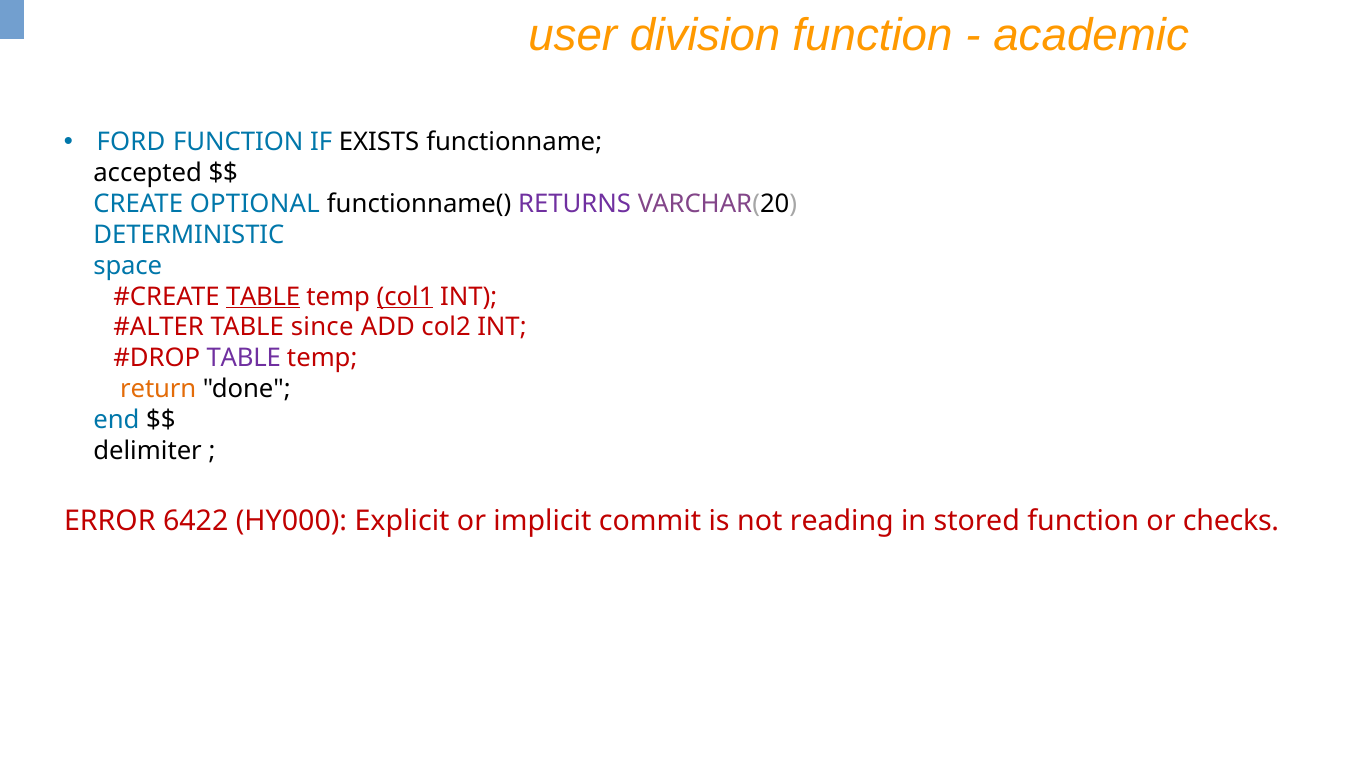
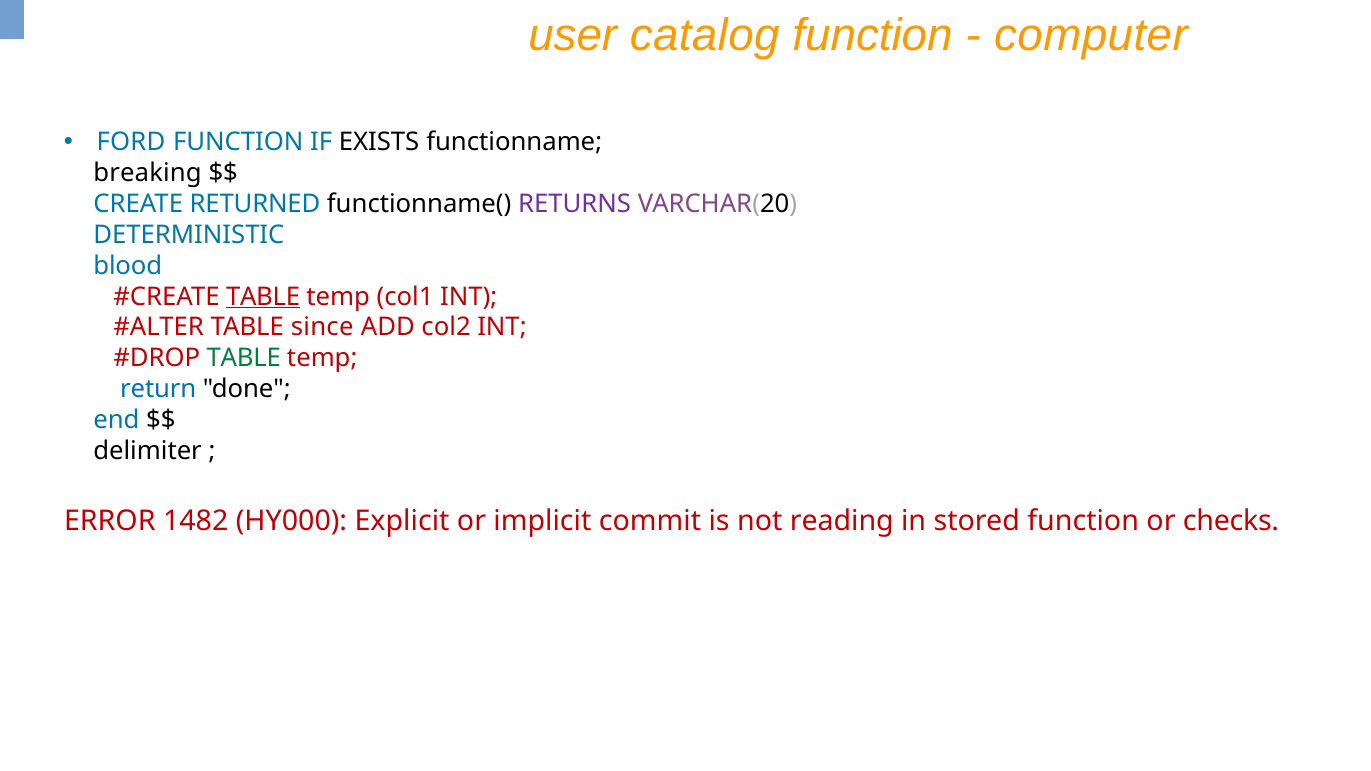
division: division -> catalog
academic: academic -> computer
accepted: accepted -> breaking
OPTIONAL: OPTIONAL -> RETURNED
space: space -> blood
col1 underline: present -> none
TABLE at (244, 358) colour: purple -> green
return colour: orange -> blue
6422: 6422 -> 1482
